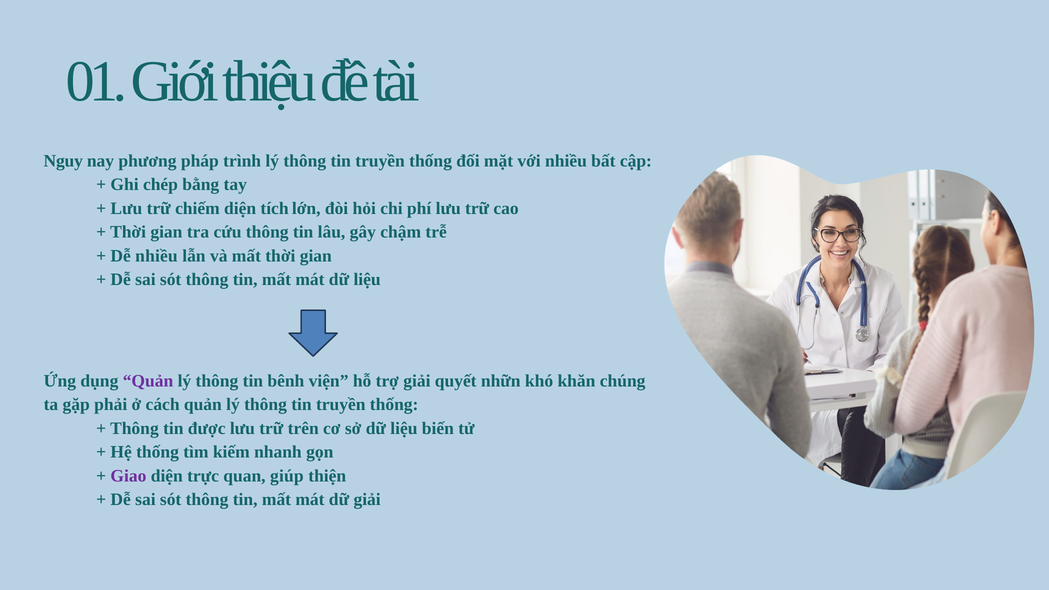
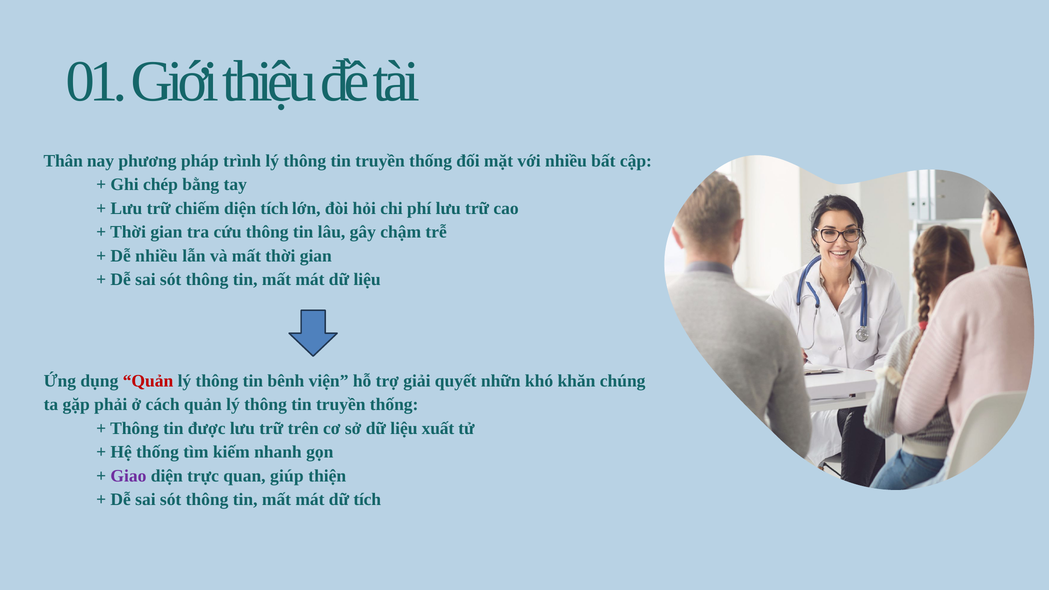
Nguy: Nguy -> Thân
Quản at (148, 381) colour: purple -> red
biến: biến -> xuất
dữ giải: giải -> tích
